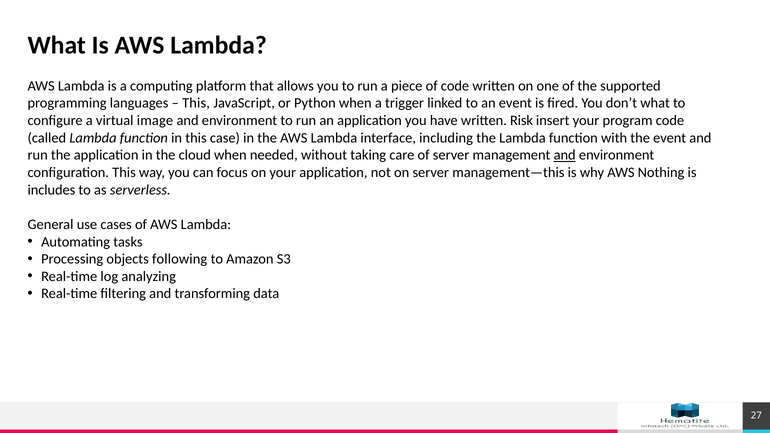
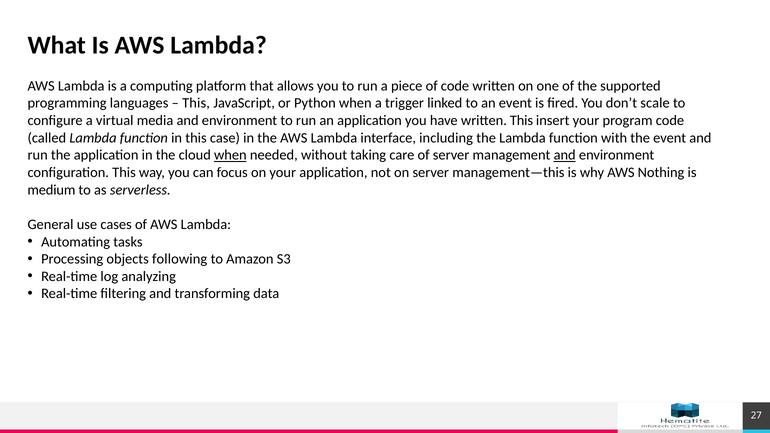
don’t what: what -> scale
image: image -> media
written Risk: Risk -> This
when at (230, 155) underline: none -> present
includes: includes -> medium
